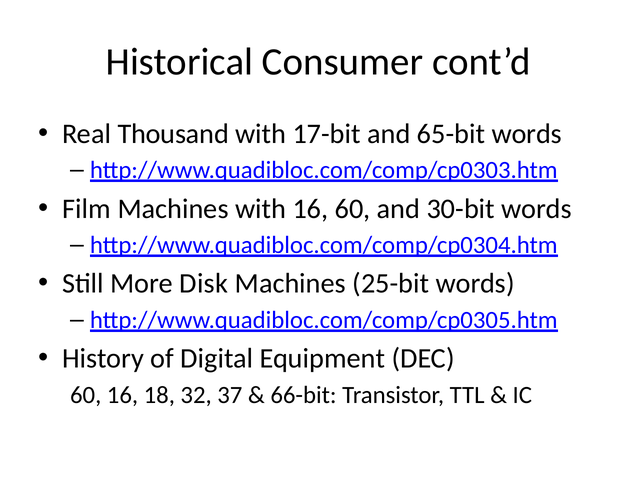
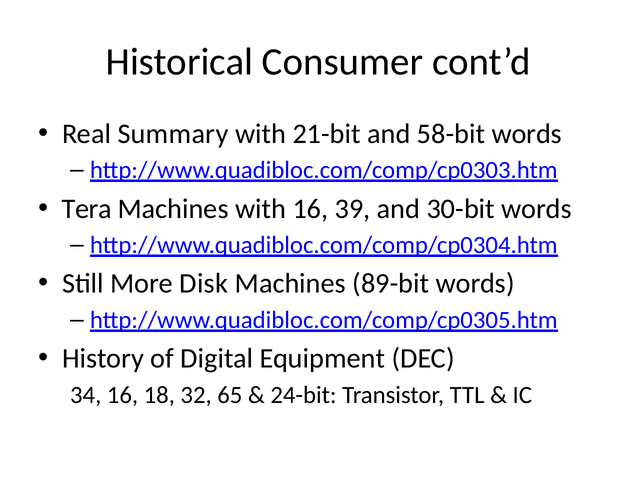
Thousand: Thousand -> Summary
17-bit: 17-bit -> 21-bit
65-bit: 65-bit -> 58-bit
Film: Film -> Tera
16 60: 60 -> 39
25-bit: 25-bit -> 89-bit
60 at (86, 395): 60 -> 34
37: 37 -> 65
66-bit: 66-bit -> 24-bit
